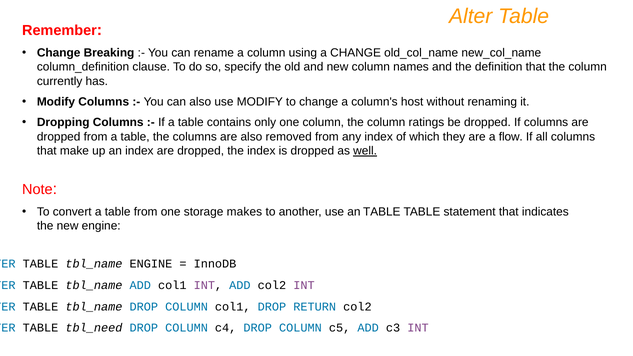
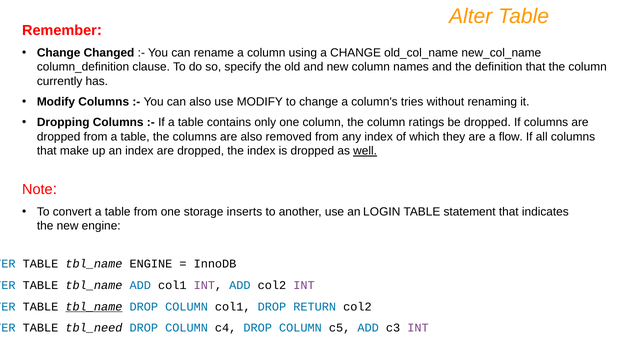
Breaking: Breaking -> Changed
host: host -> tries
makes: makes -> inserts
an TABLE: TABLE -> LOGIN
tbl_name at (94, 307) underline: none -> present
